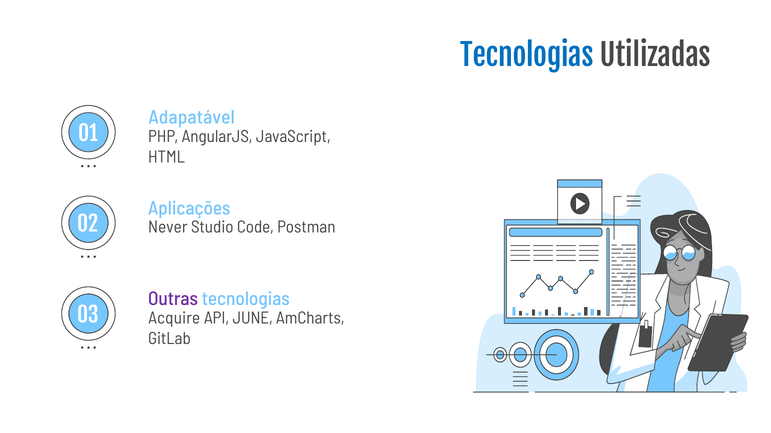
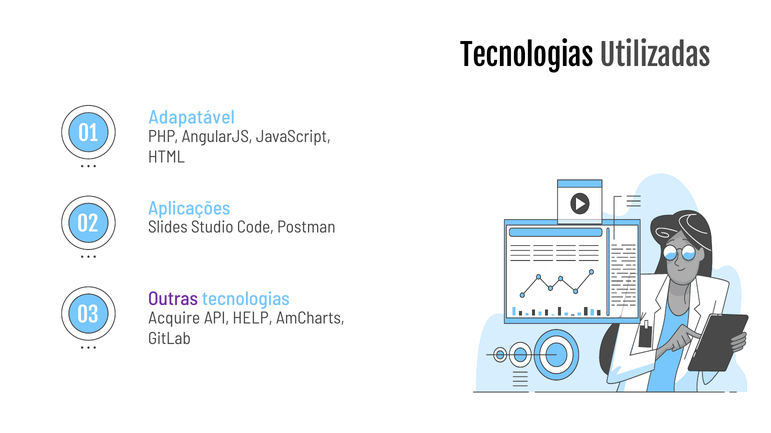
Tecnologias at (527, 56) colour: blue -> black
Never: Never -> Slides
JUNE: JUNE -> HELP
